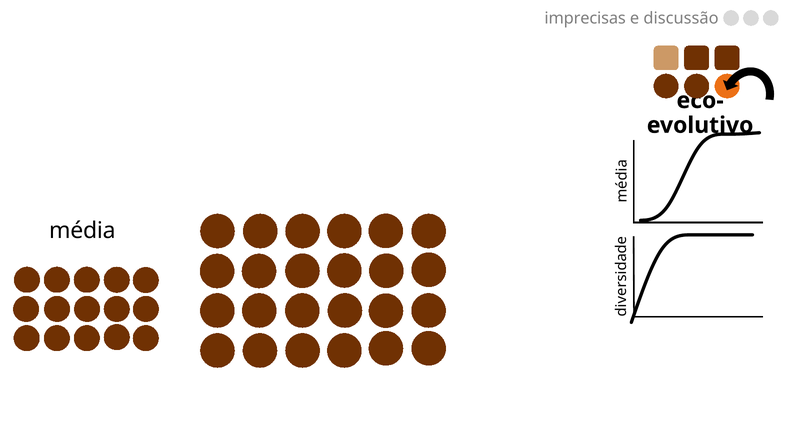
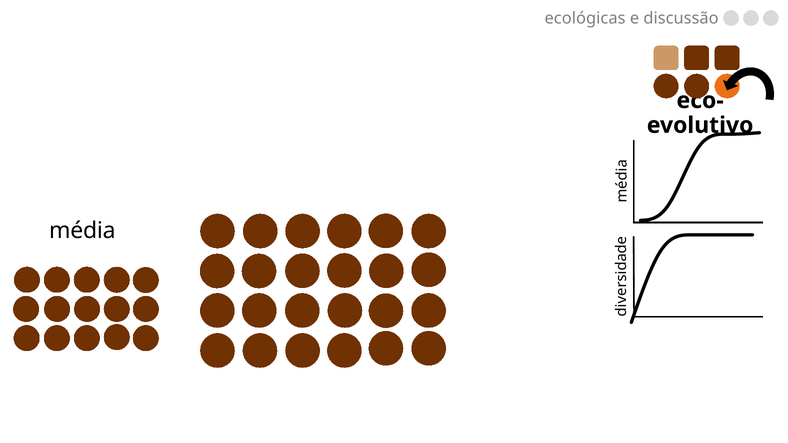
imprecisas: imprecisas -> ecológicas
